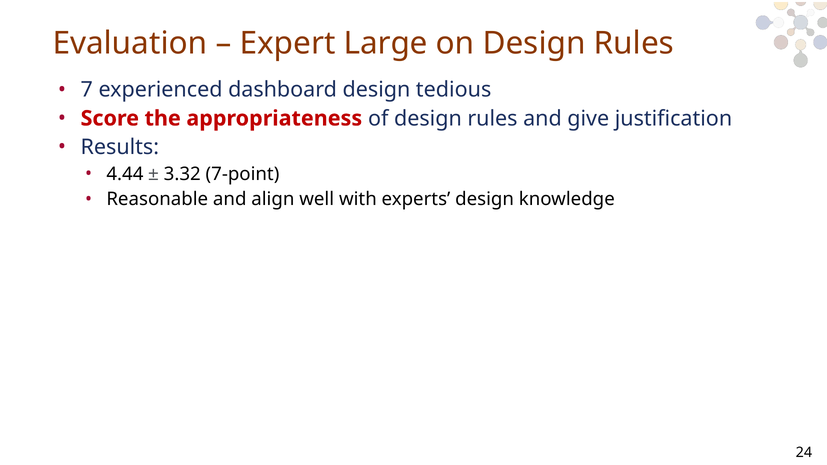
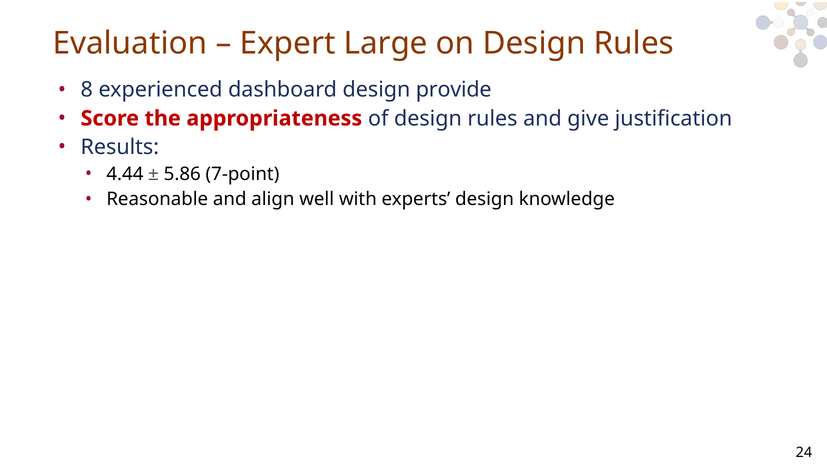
7: 7 -> 8
tedious: tedious -> provide
3.32: 3.32 -> 5.86
